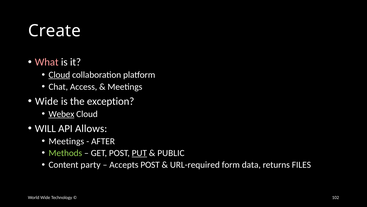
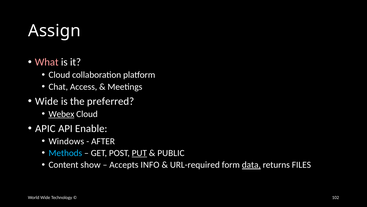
Create: Create -> Assign
Cloud at (59, 75) underline: present -> none
exception: exception -> preferred
WILL: WILL -> APIC
Allows: Allows -> Enable
Meetings at (66, 141): Meetings -> Windows
Methods colour: light green -> light blue
party: party -> show
Accepts POST: POST -> INFO
data underline: none -> present
